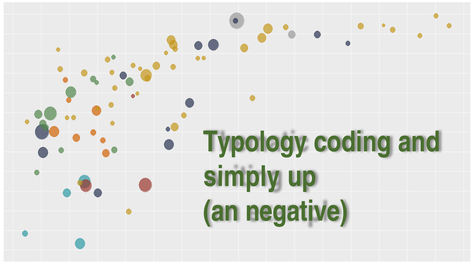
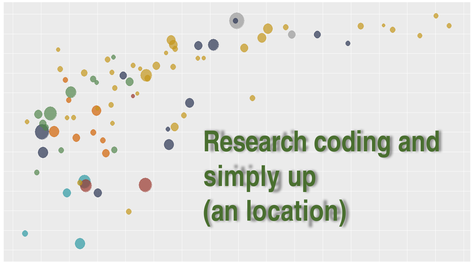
Typology: Typology -> Research
negative: negative -> location
